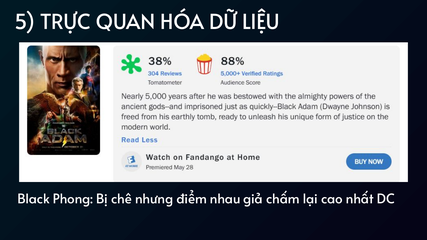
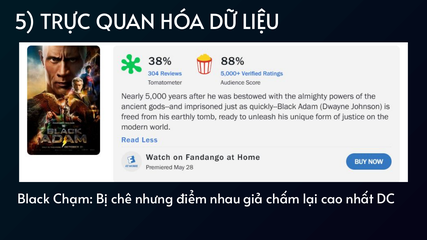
Phong: Phong -> Chạm
